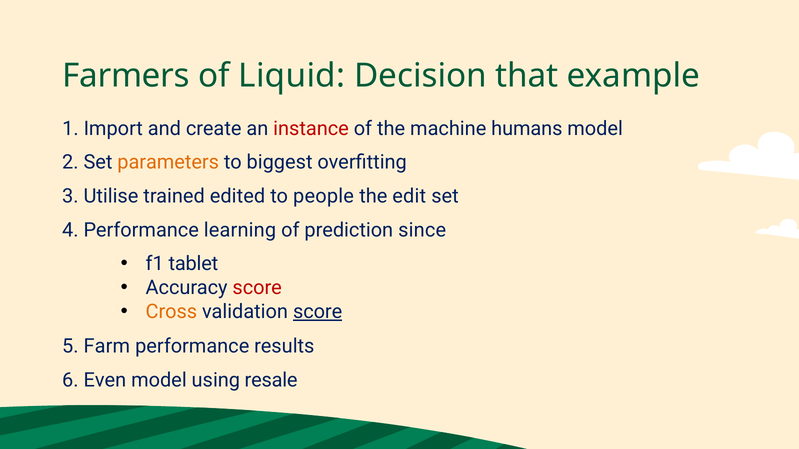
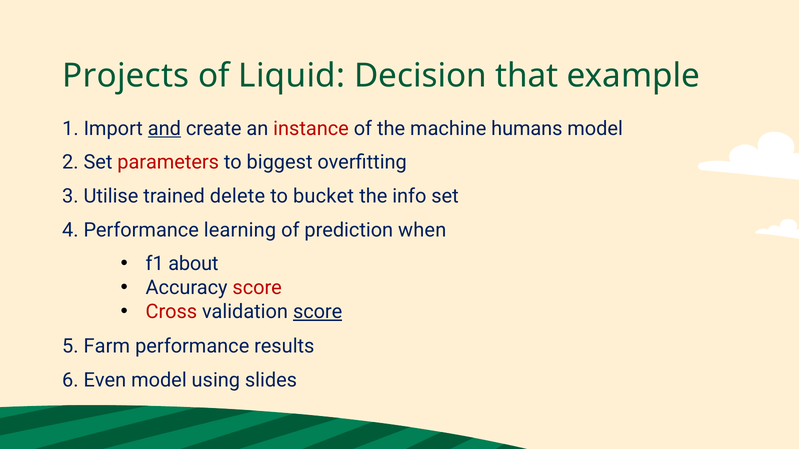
Farmers: Farmers -> Projects
and underline: none -> present
parameters colour: orange -> red
edited: edited -> delete
people: people -> bucket
edit: edit -> info
since: since -> when
tablet: tablet -> about
Cross colour: orange -> red
resale: resale -> slides
